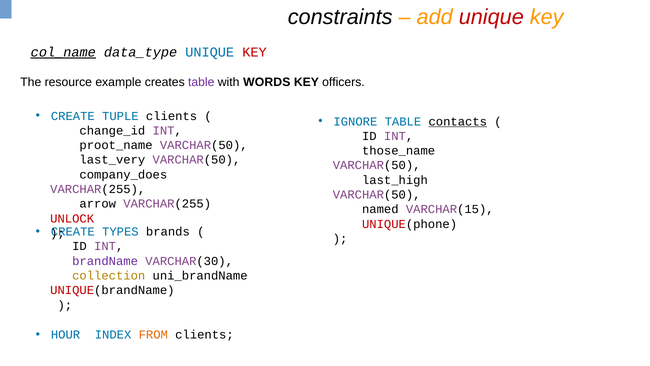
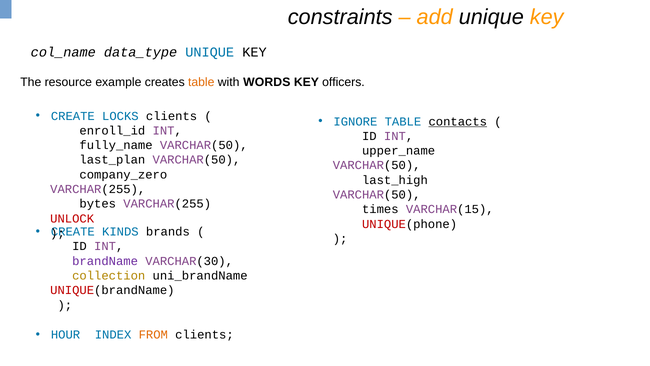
unique at (491, 17) colour: red -> black
col_name underline: present -> none
KEY at (254, 52) colour: red -> black
table at (201, 82) colour: purple -> orange
TUPLE: TUPLE -> LOCKS
change_id: change_id -> enroll_id
proot_name: proot_name -> fully_name
those_name: those_name -> upper_name
last_very: last_very -> last_plan
company_does: company_does -> company_zero
arrow: arrow -> bytes
named: named -> times
TYPES: TYPES -> KINDS
